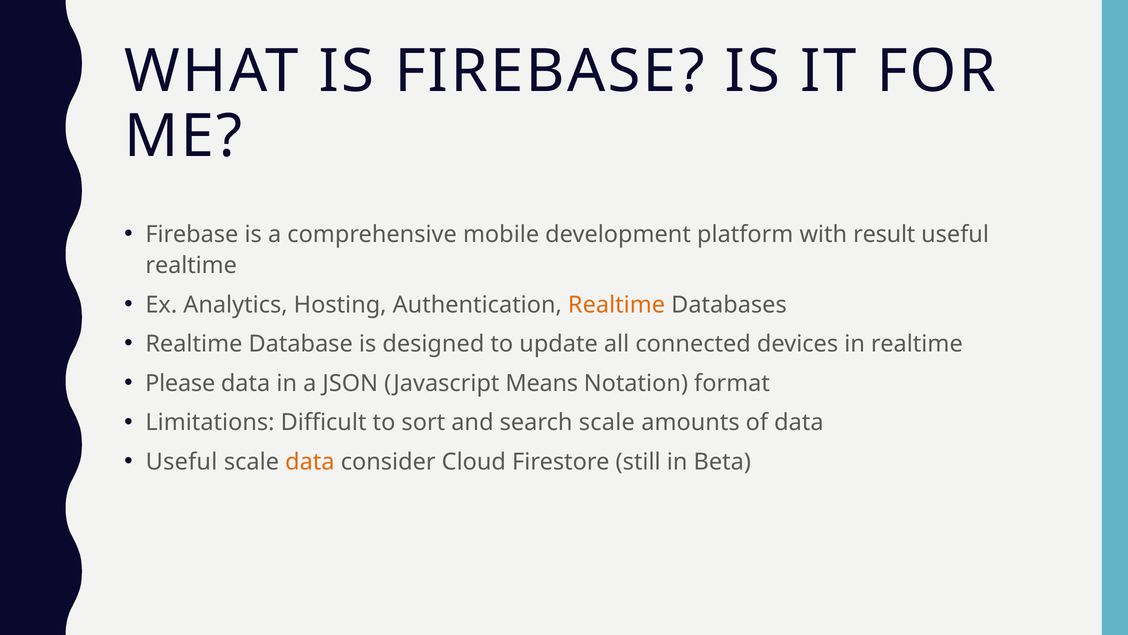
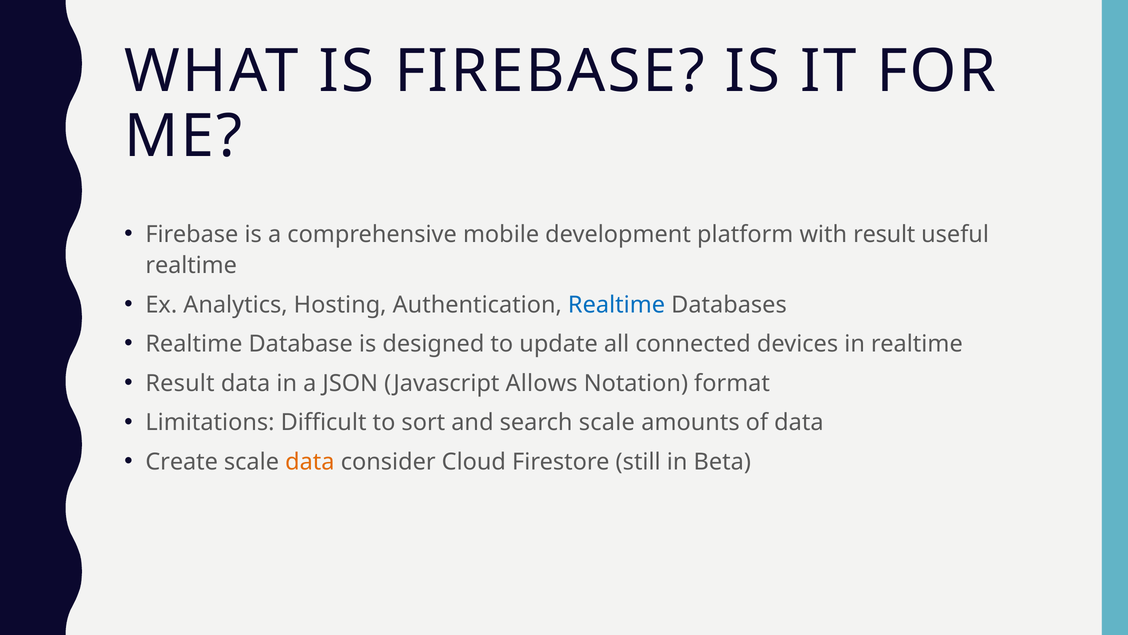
Realtime at (617, 305) colour: orange -> blue
Please at (180, 383): Please -> Result
Means: Means -> Allows
Useful at (182, 461): Useful -> Create
